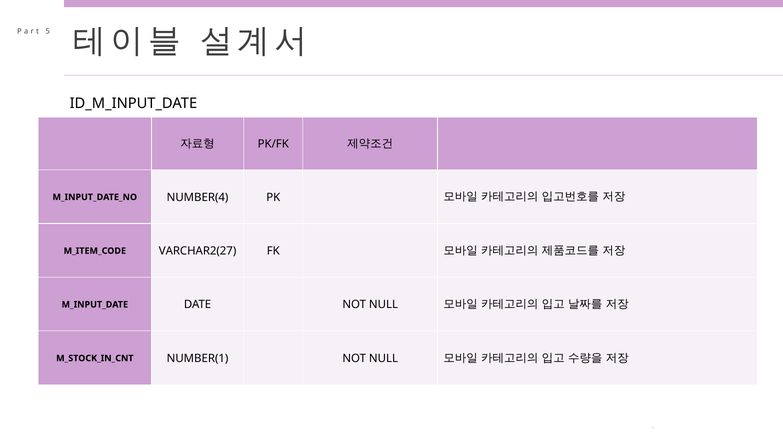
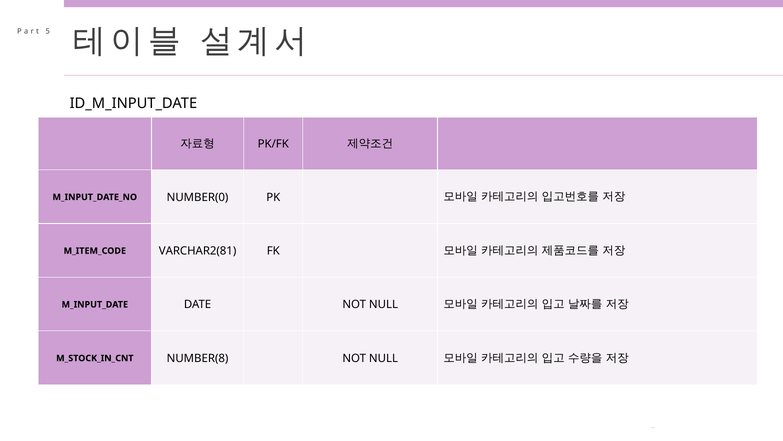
NUMBER(4: NUMBER(4 -> NUMBER(0
VARCHAR2(27: VARCHAR2(27 -> VARCHAR2(81
NUMBER(1: NUMBER(1 -> NUMBER(8
